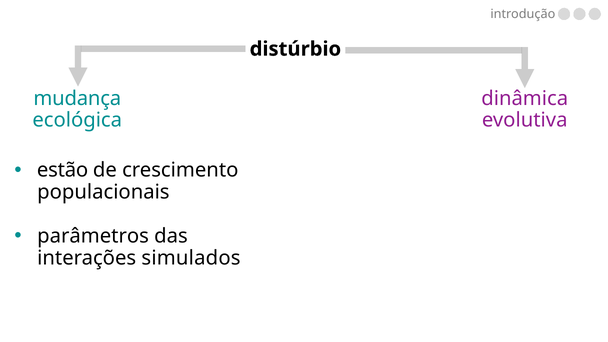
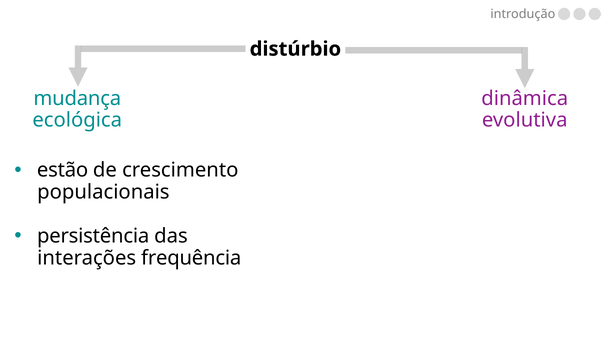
parâmetros: parâmetros -> persistência
simulados: simulados -> frequência
